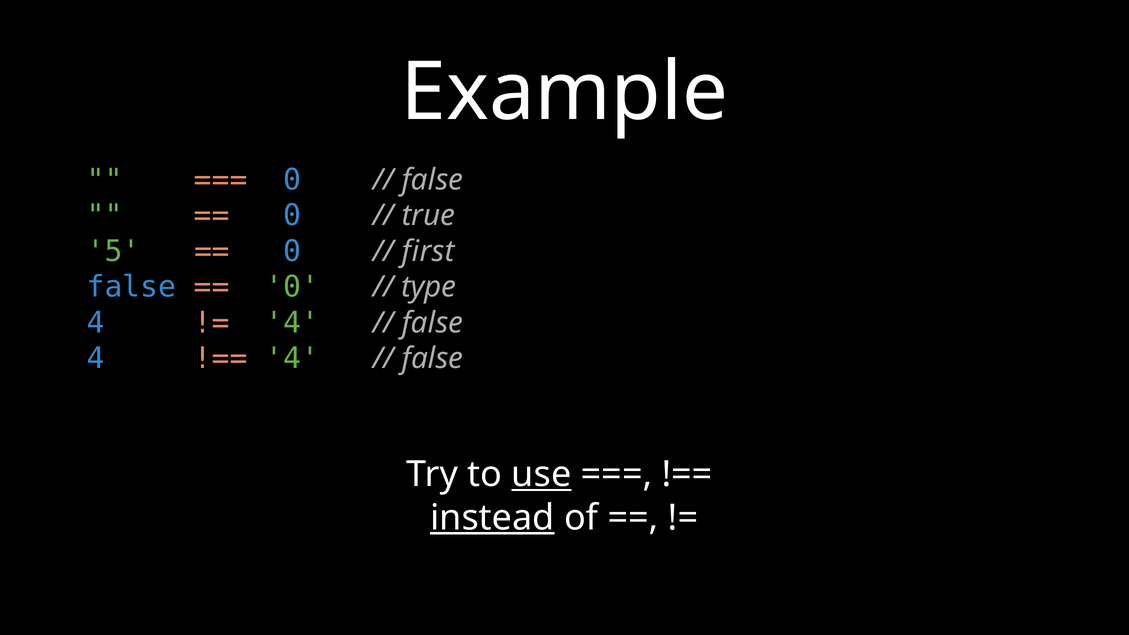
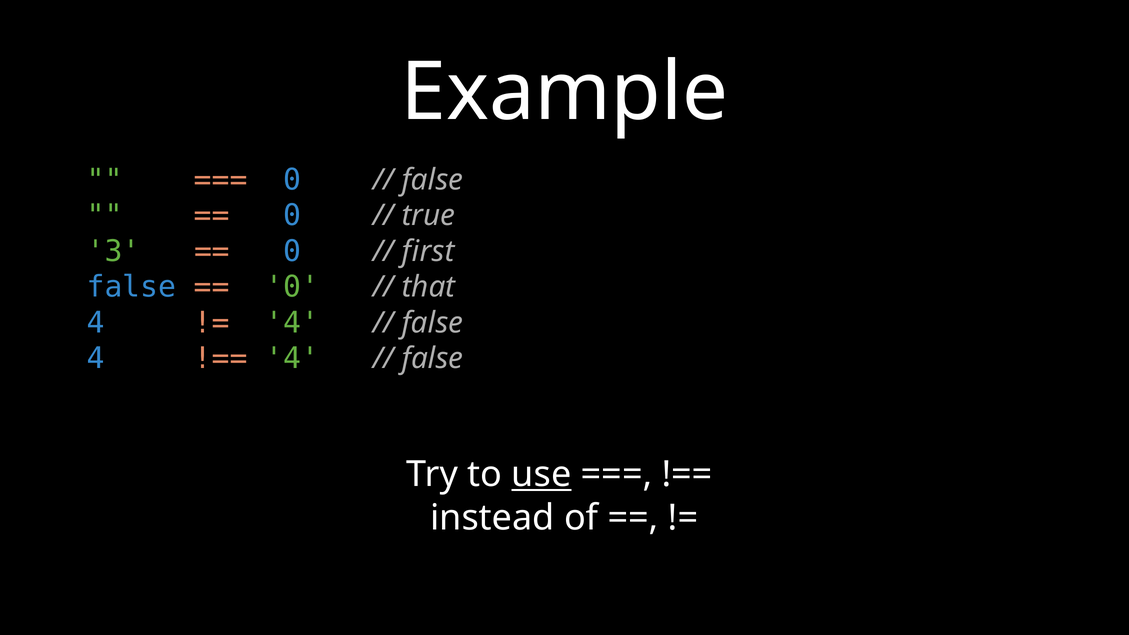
5: 5 -> 3
type: type -> that
instead underline: present -> none
